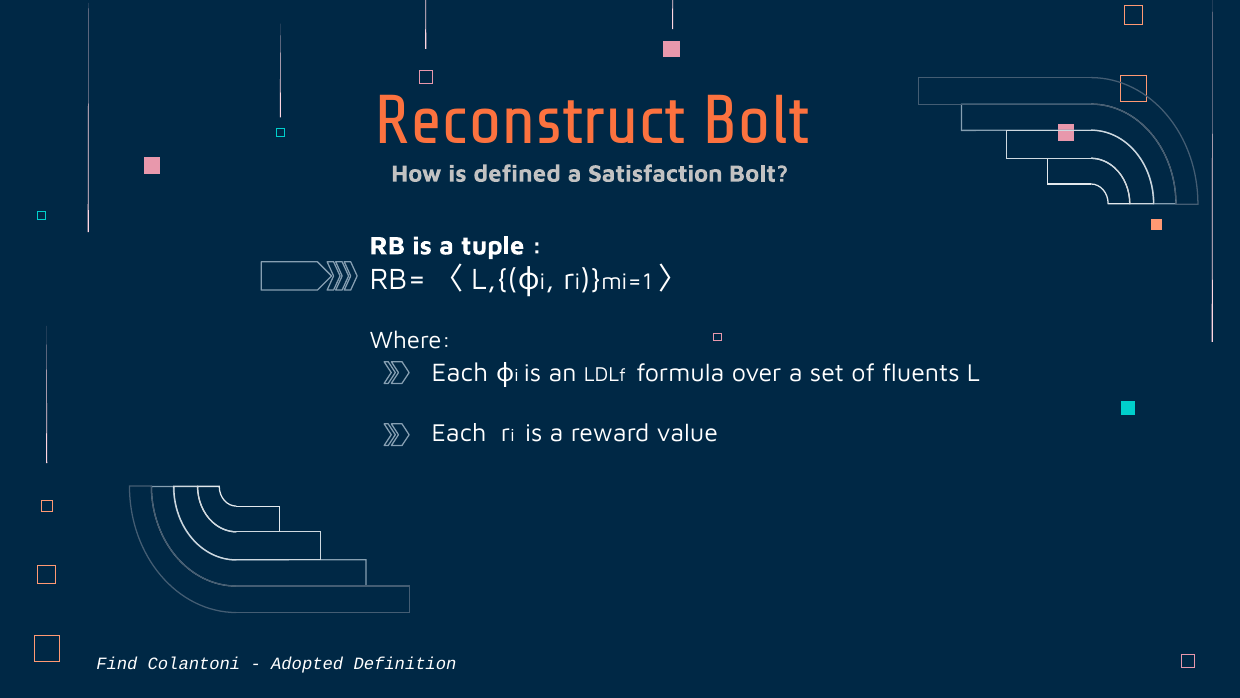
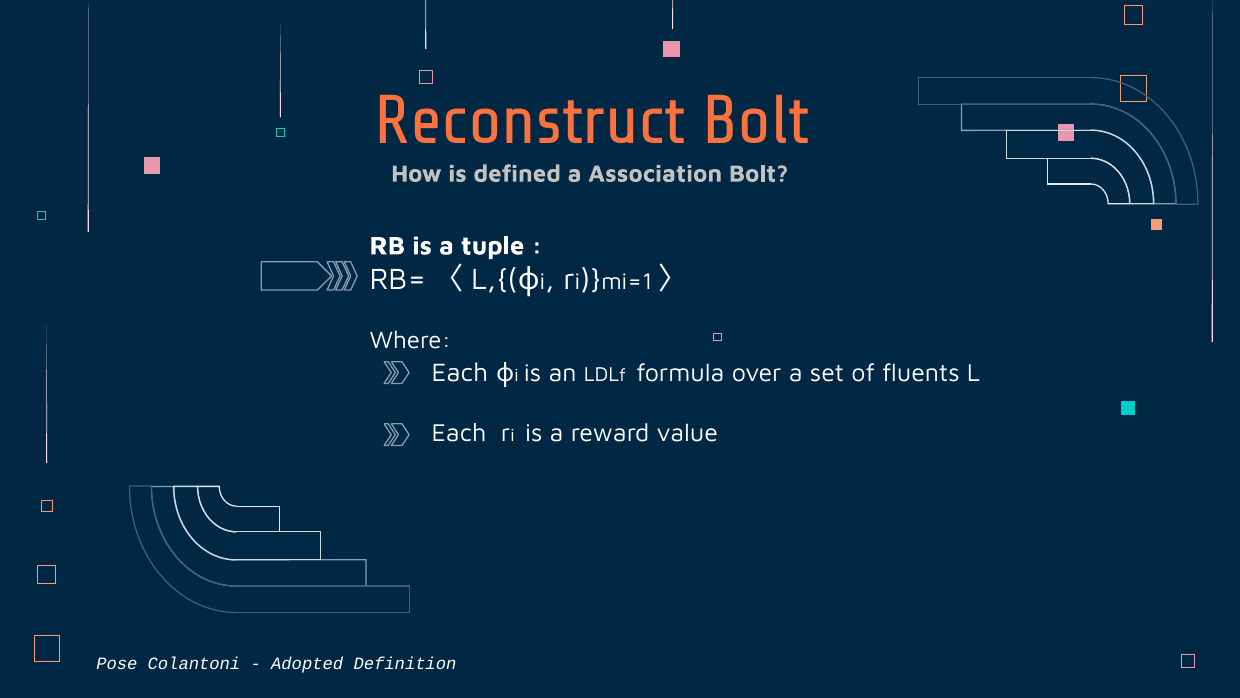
Satisfaction: Satisfaction -> Association
Find: Find -> Pose
